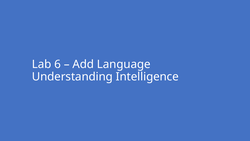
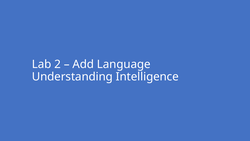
6: 6 -> 2
